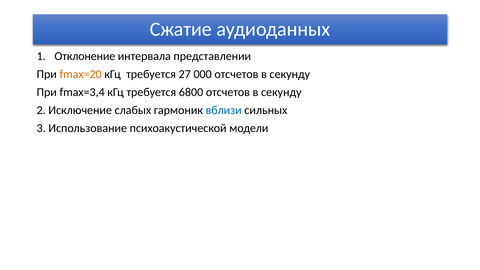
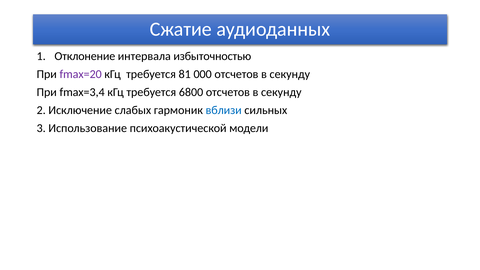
представлении: представлении -> избыточностью
fmax=20 colour: orange -> purple
27: 27 -> 81
